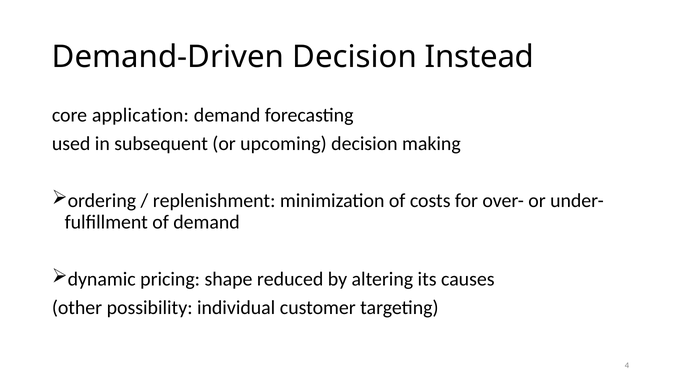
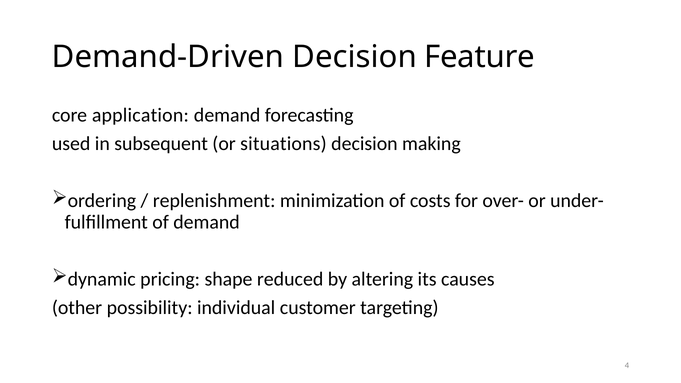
Instead: Instead -> Feature
upcoming: upcoming -> situations
